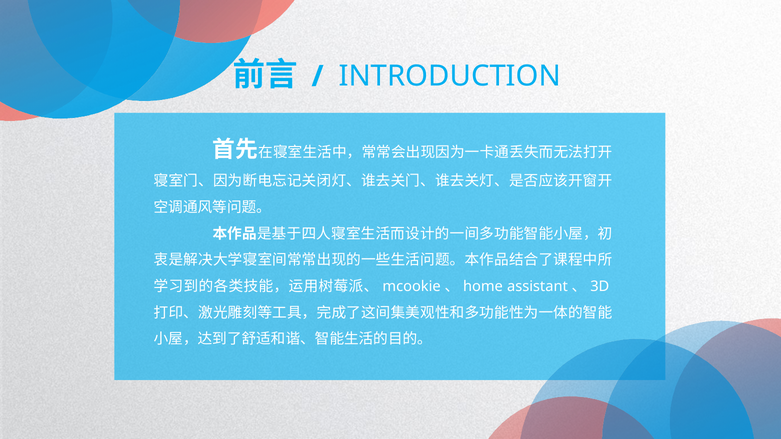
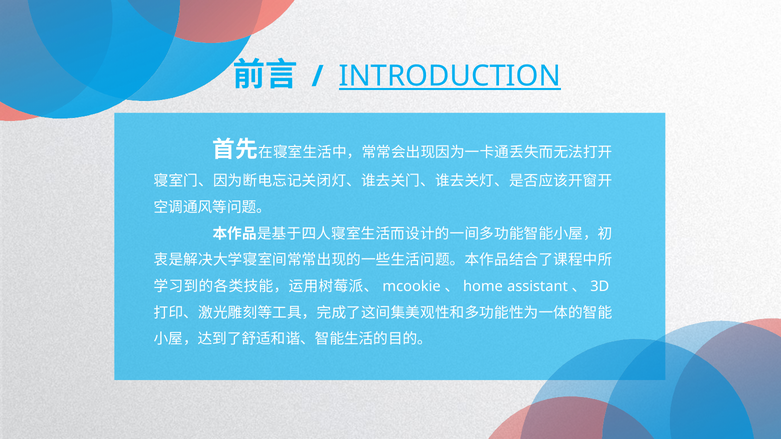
INTRODUCTION underline: none -> present
